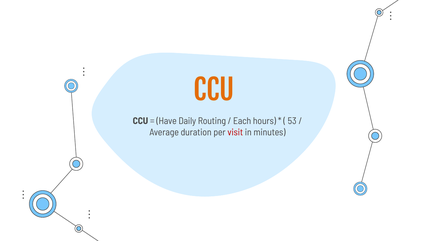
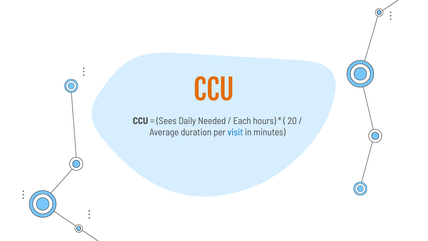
Have: Have -> Sees
Routing: Routing -> Needed
53: 53 -> 20
visit colour: red -> blue
